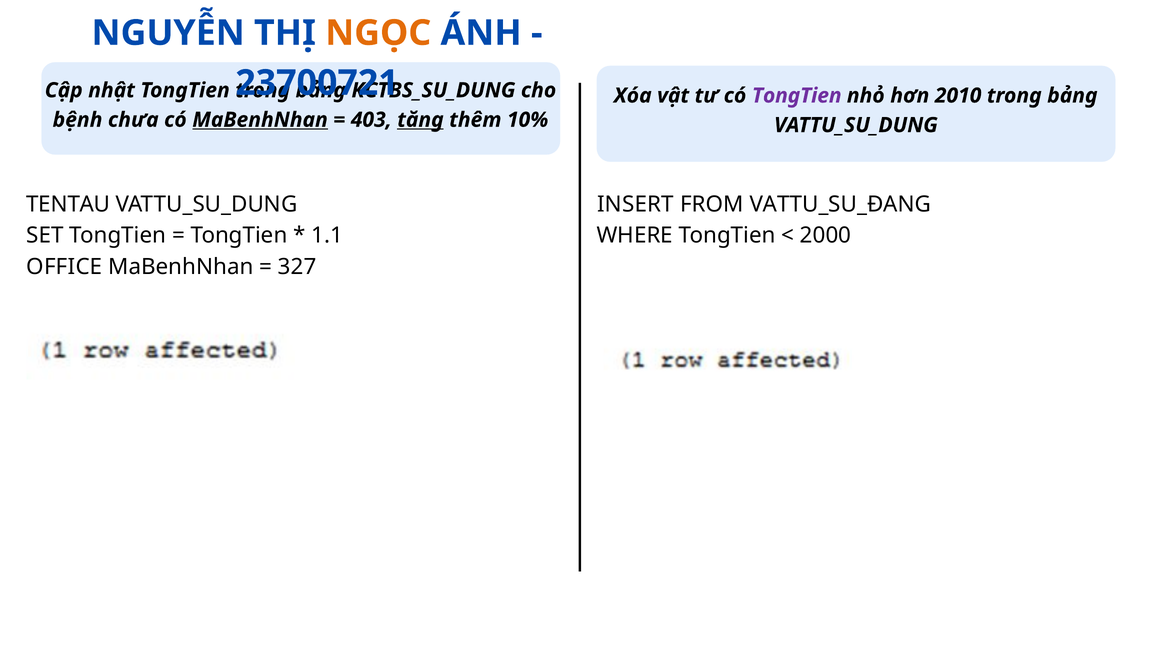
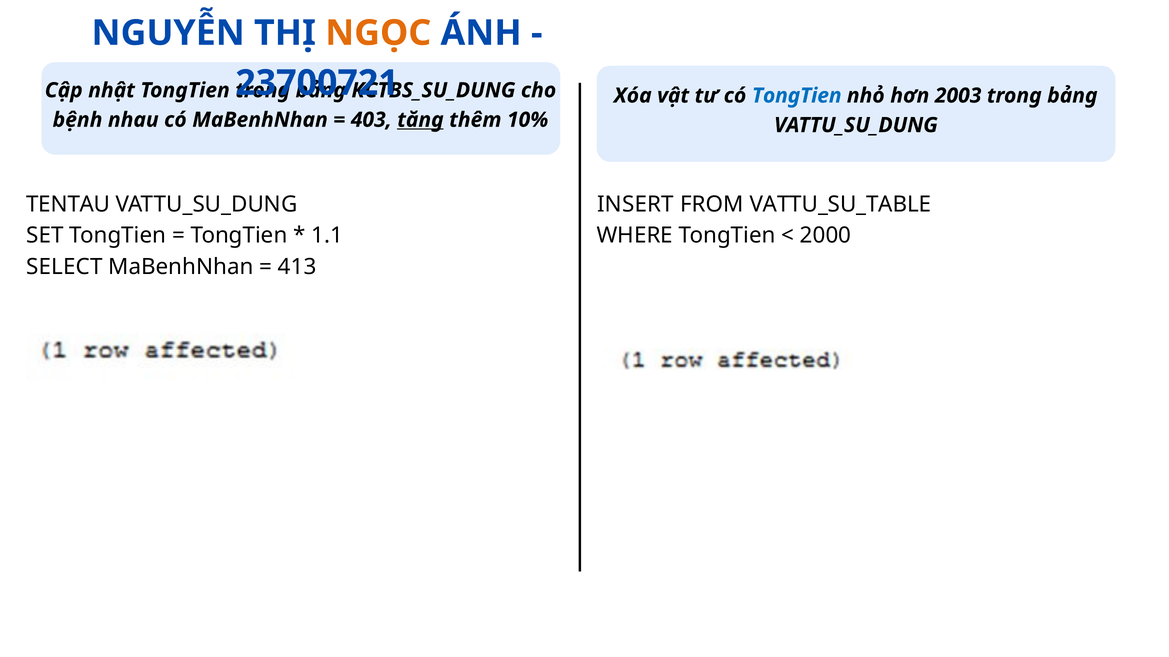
TongTien at (797, 96) colour: purple -> blue
2010: 2010 -> 2003
chưa: chưa -> nhau
MaBenhNhan at (260, 120) underline: present -> none
VATTU_SU_ĐANG: VATTU_SU_ĐANG -> VATTU_SU_TABLE
OFFICE: OFFICE -> SELECT
327: 327 -> 413
